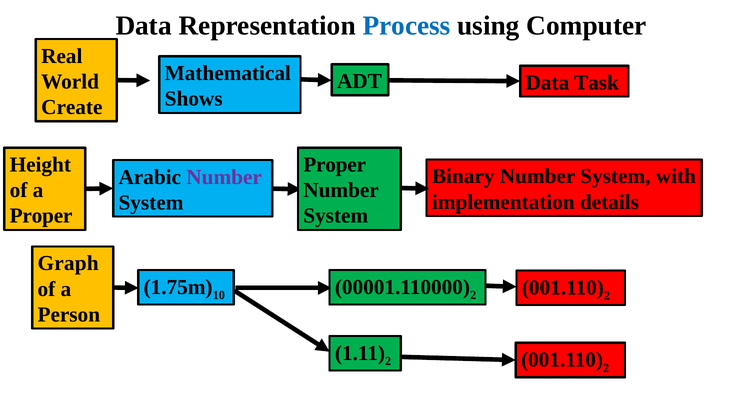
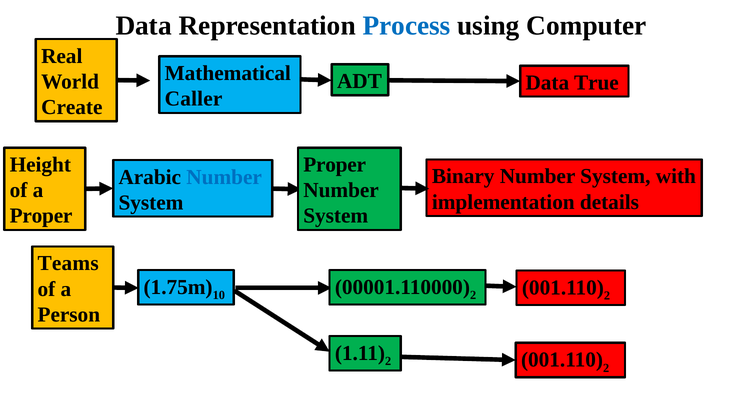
Task: Task -> True
Shows: Shows -> Caller
Number at (224, 177) colour: purple -> blue
Graph: Graph -> Teams
